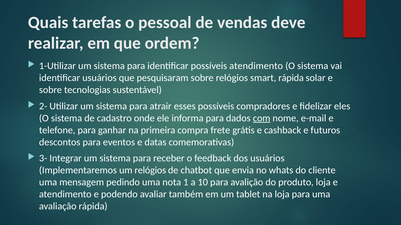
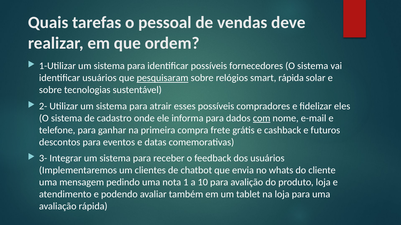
possíveis atendimento: atendimento -> fornecedores
pesquisaram underline: none -> present
um relógios: relógios -> clientes
